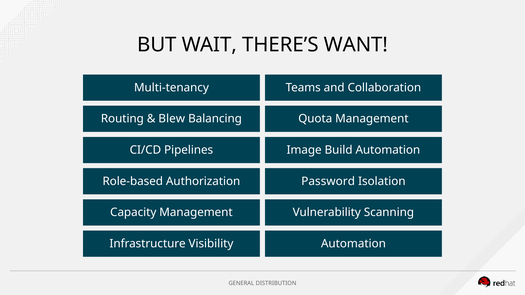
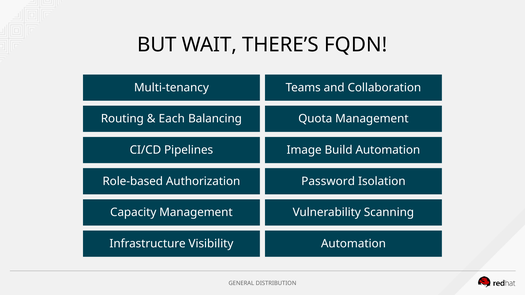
WANT: WANT -> FQDN
Blew: Blew -> Each
